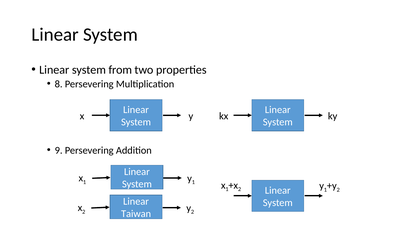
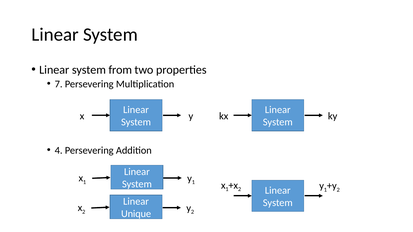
8: 8 -> 7
9: 9 -> 4
Taiwan: Taiwan -> Unique
